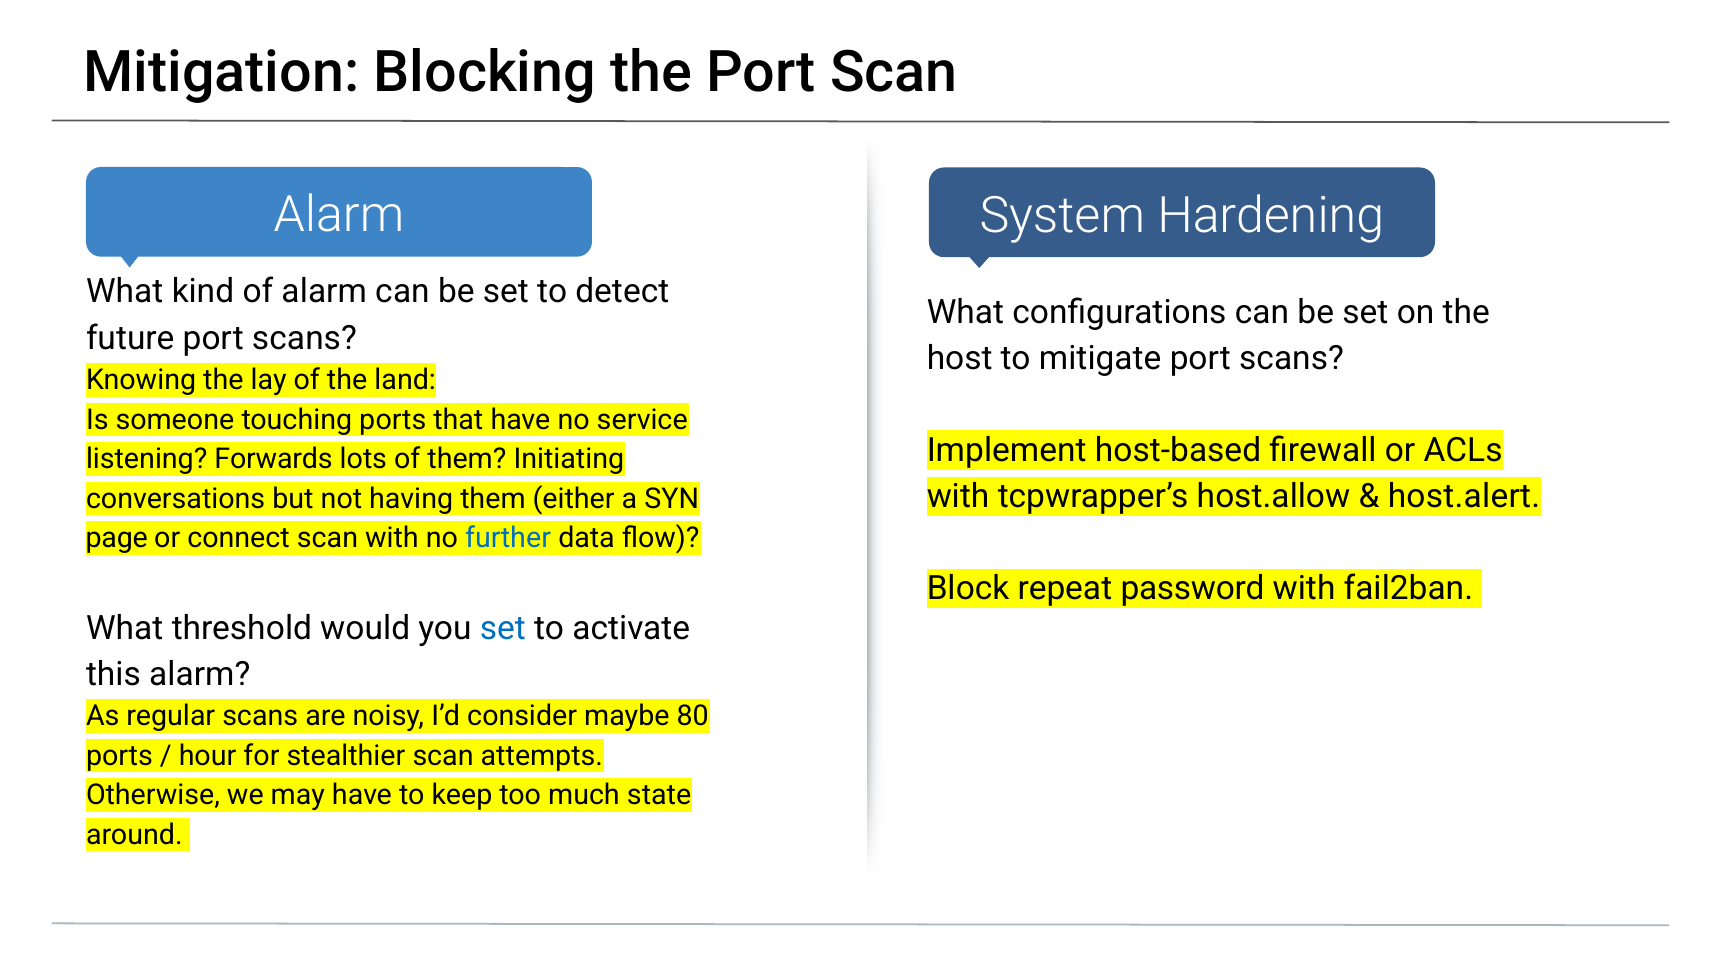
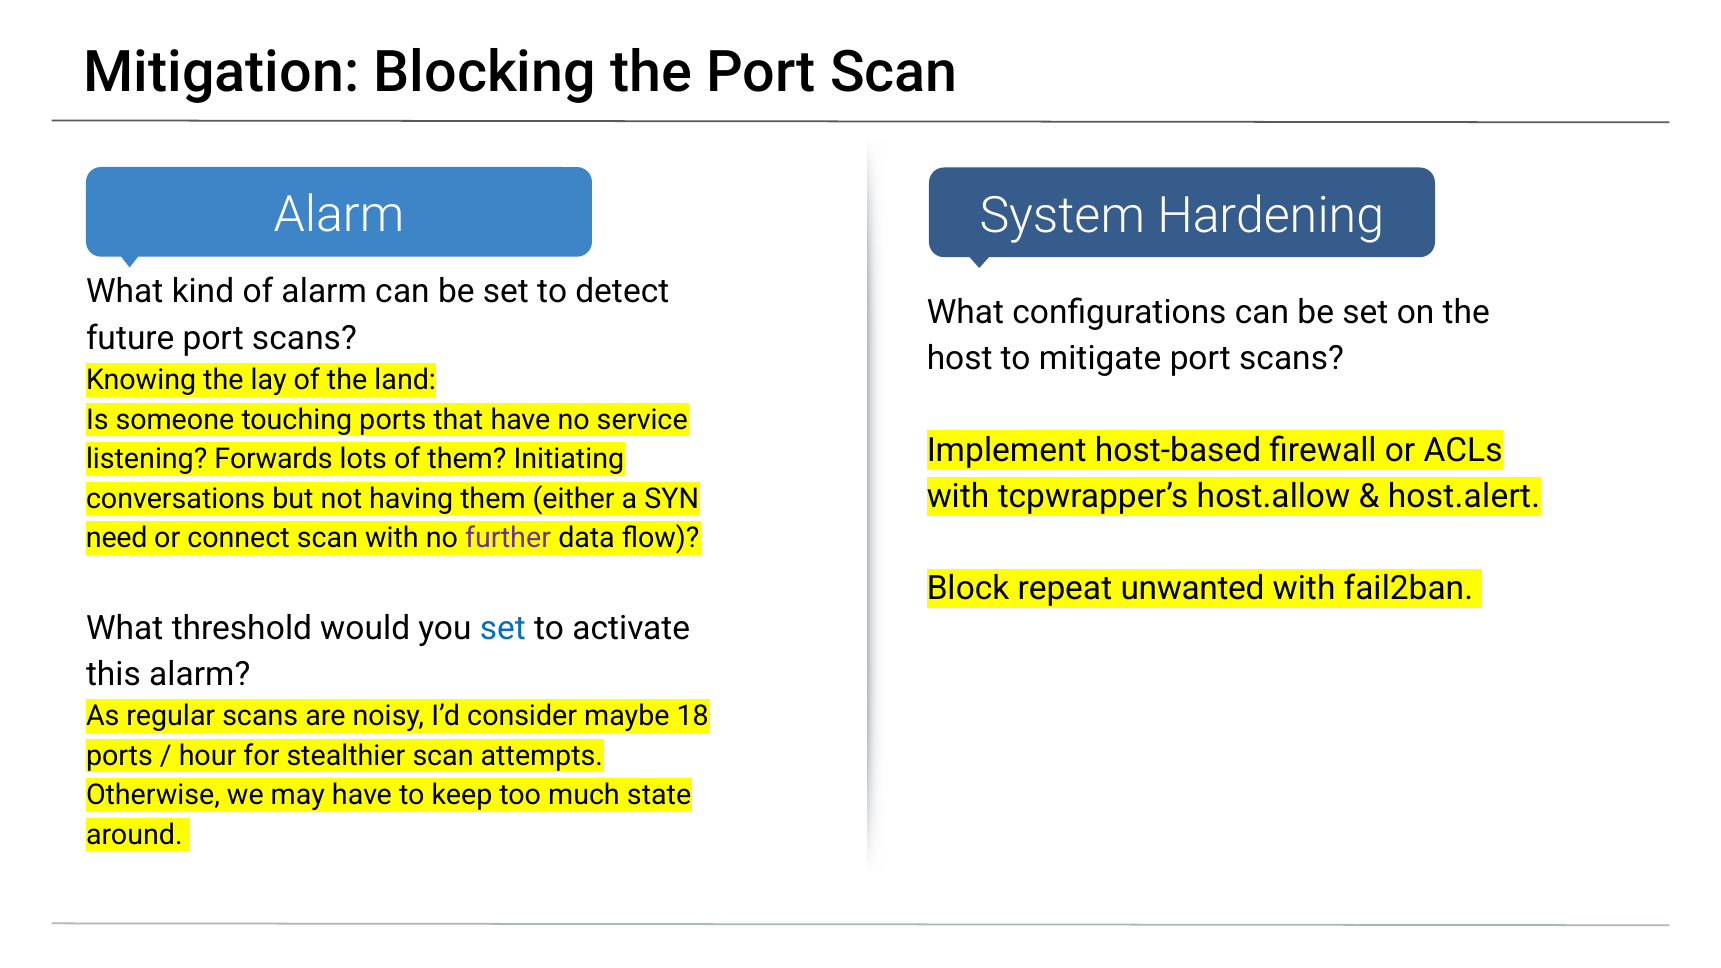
page: page -> need
further colour: blue -> purple
password: password -> unwanted
80: 80 -> 18
